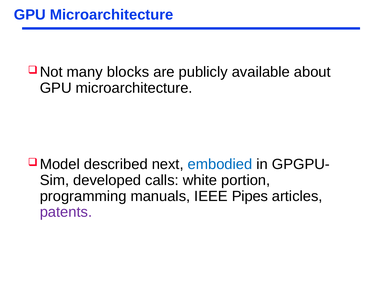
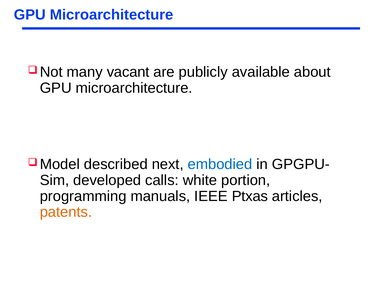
blocks: blocks -> vacant
Pipes: Pipes -> Ptxas
patents colour: purple -> orange
